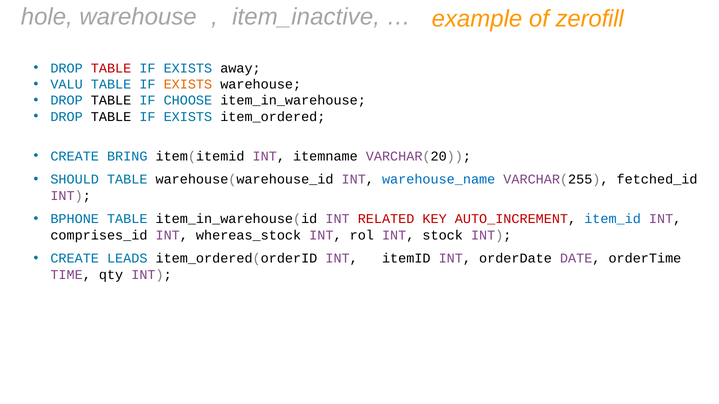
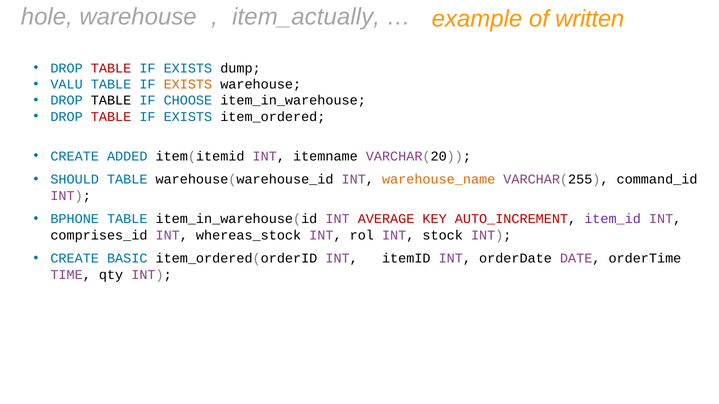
item_inactive: item_inactive -> item_actually
zerofill: zerofill -> written
away: away -> dump
TABLE at (111, 117) colour: black -> red
BRING: BRING -> ADDED
warehouse_name colour: blue -> orange
fetched_id: fetched_id -> command_id
RELATED: RELATED -> AVERAGE
item_id colour: blue -> purple
LEADS: LEADS -> BASIC
